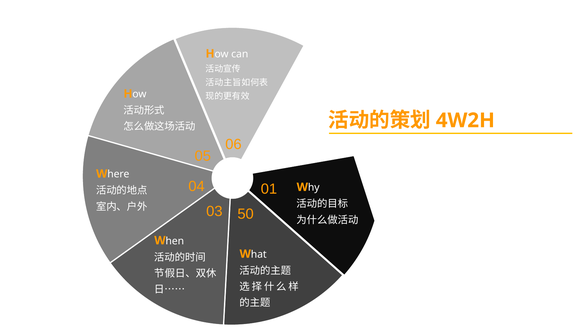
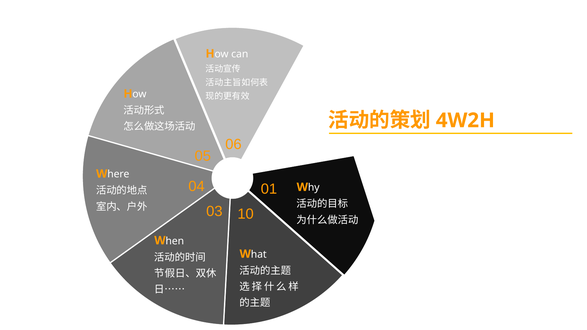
50: 50 -> 10
